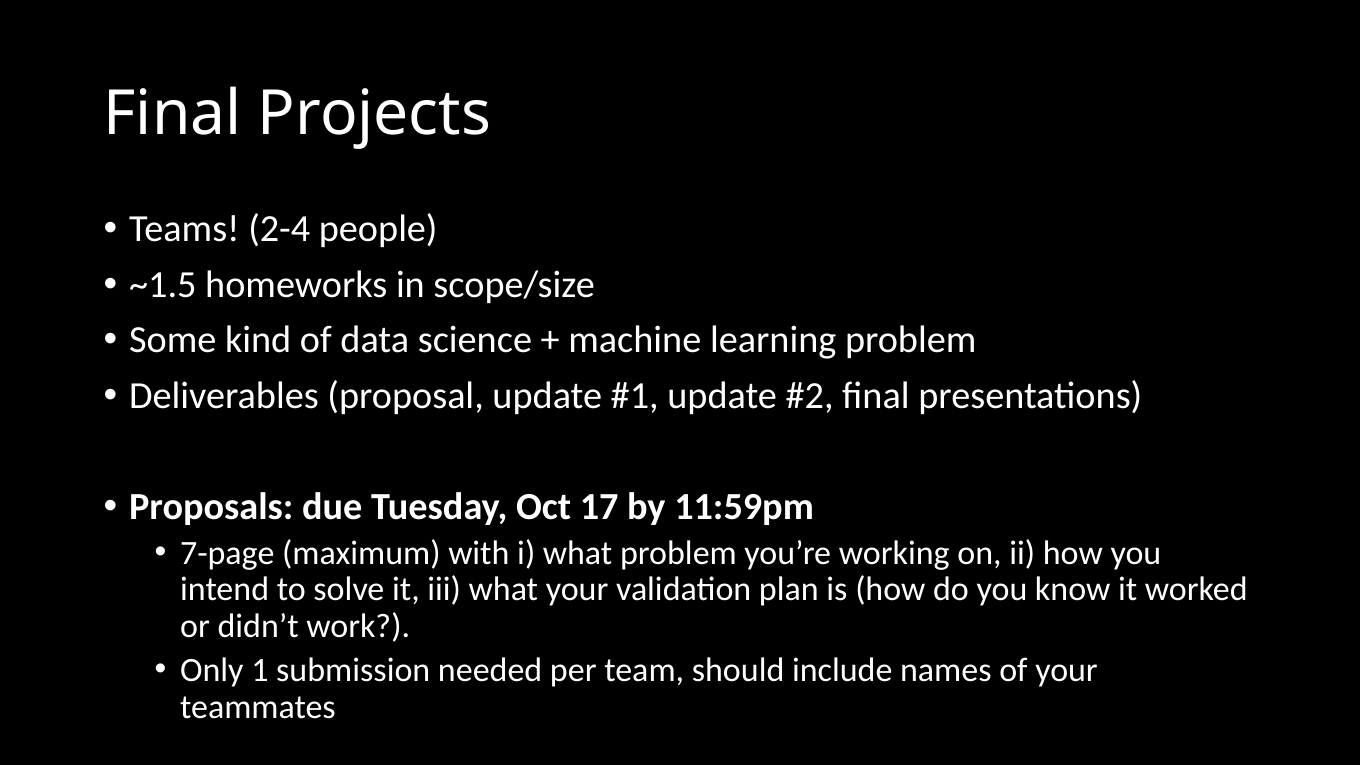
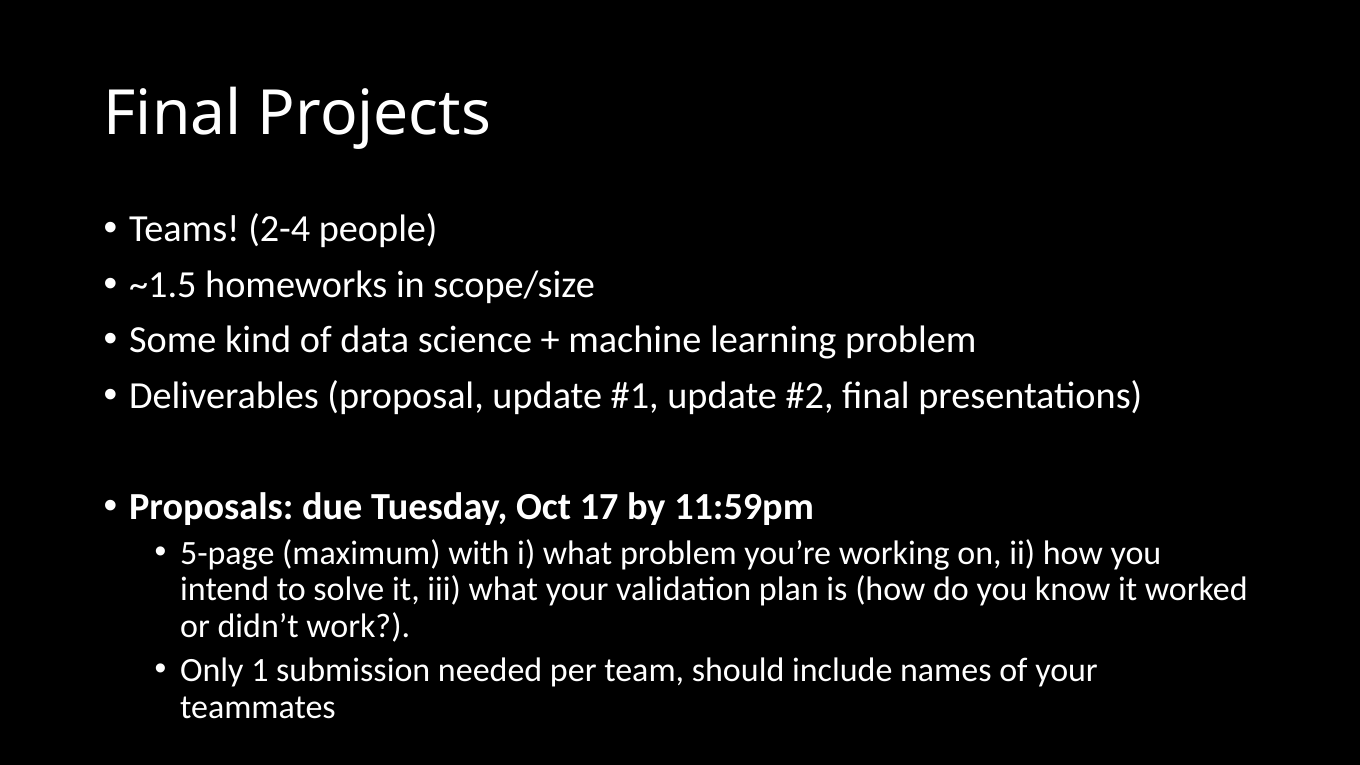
7-page: 7-page -> 5-page
